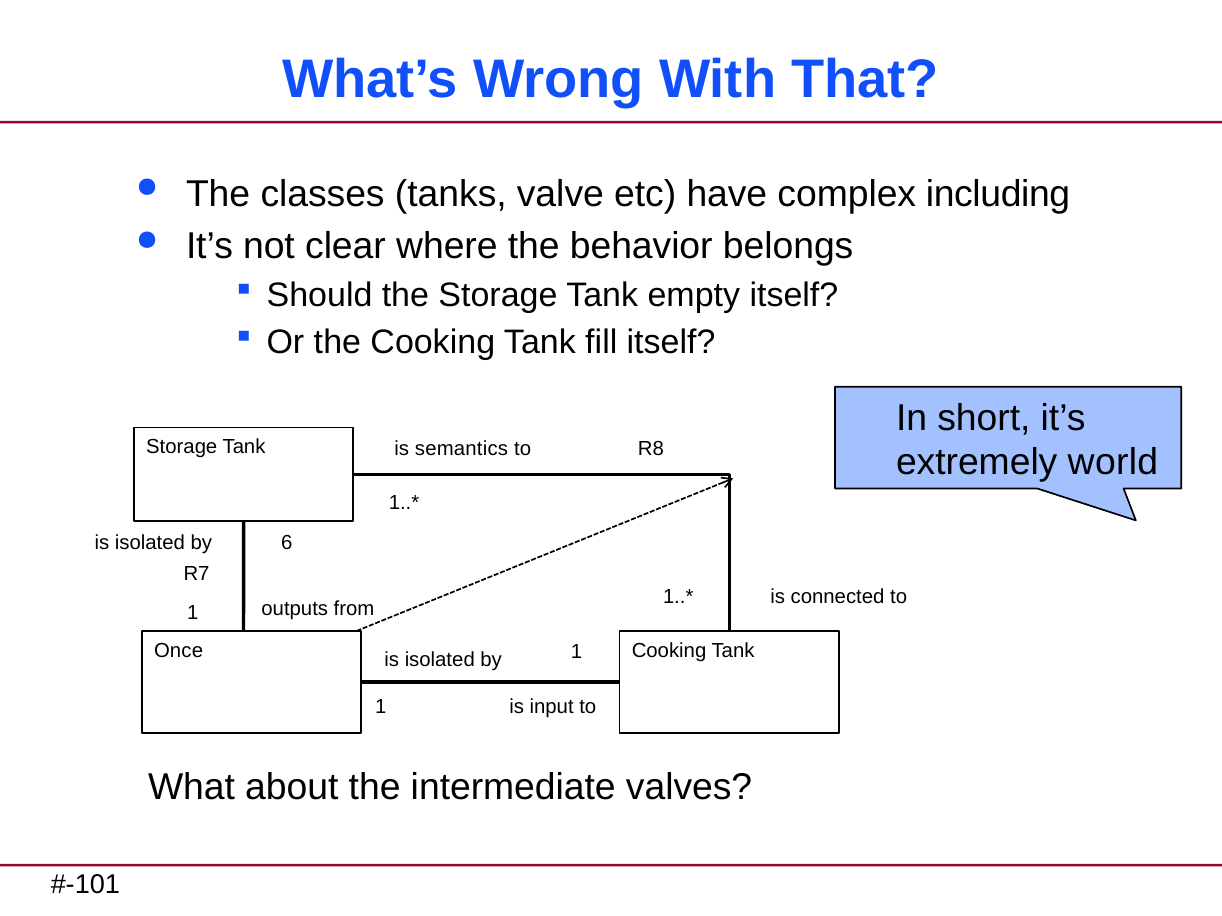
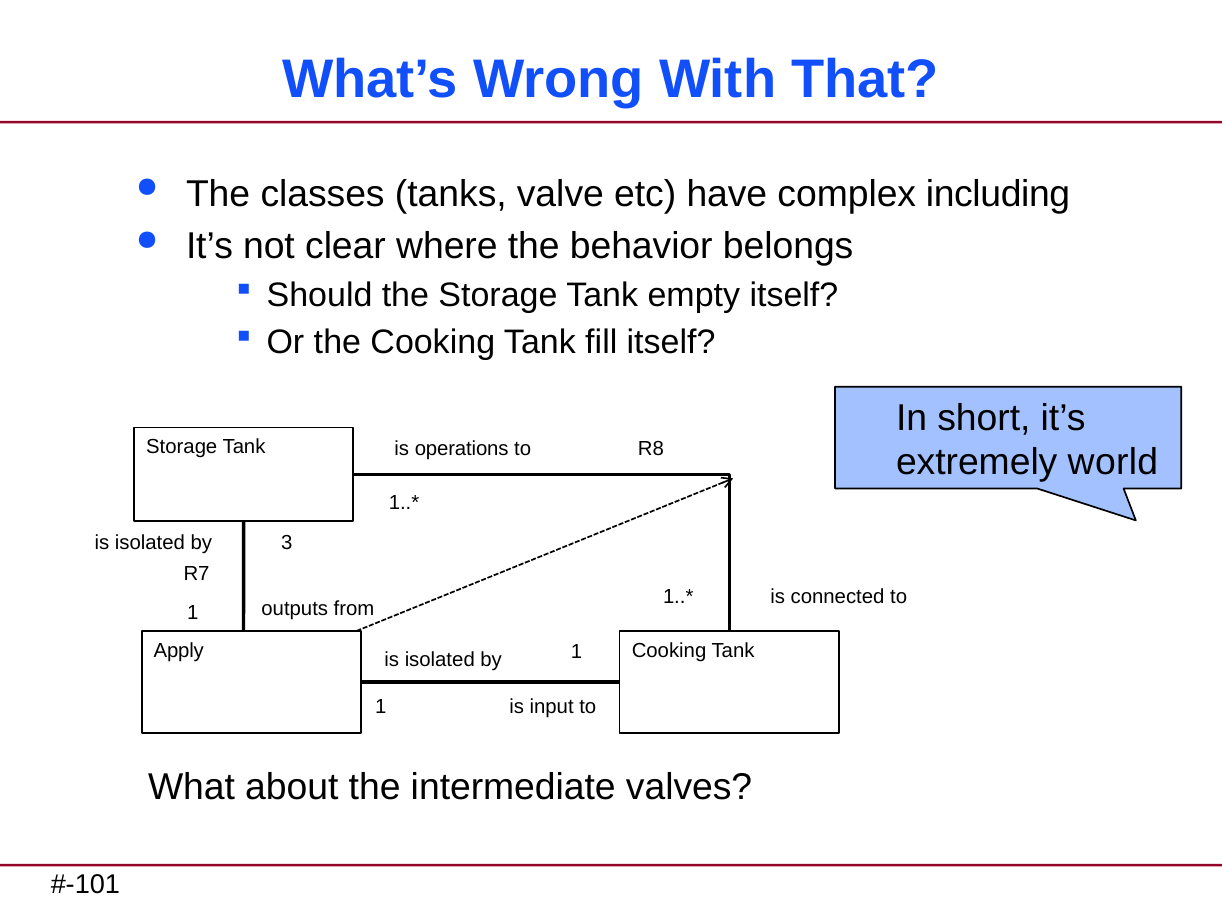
semantics: semantics -> operations
6: 6 -> 3
Once: Once -> Apply
